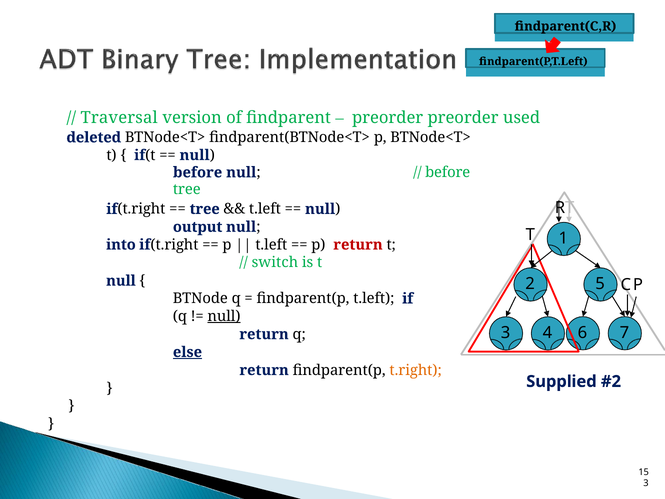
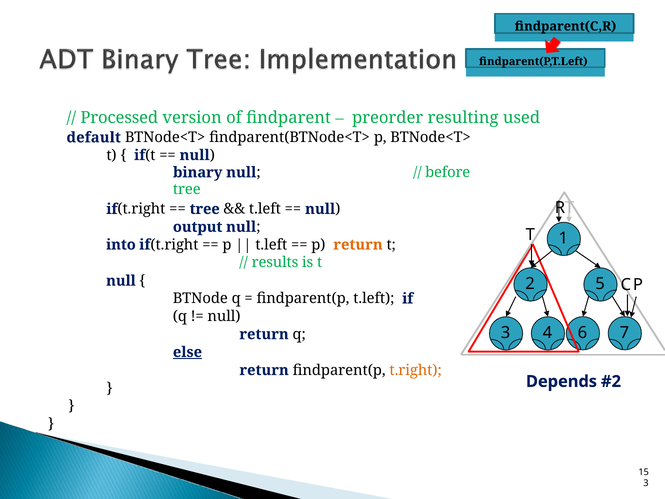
Traversal: Traversal -> Processed
preorder preorder: preorder -> resulting
deleted: deleted -> default
before at (198, 172): before -> binary
return at (358, 245) colour: red -> orange
switch: switch -> results
null at (224, 316) underline: present -> none
Supplied: Supplied -> Depends
